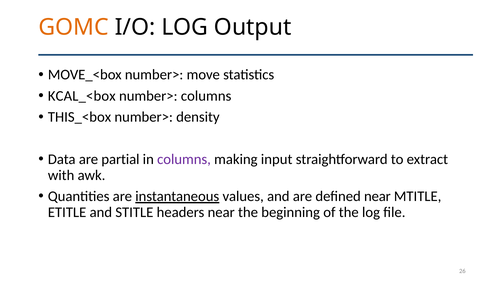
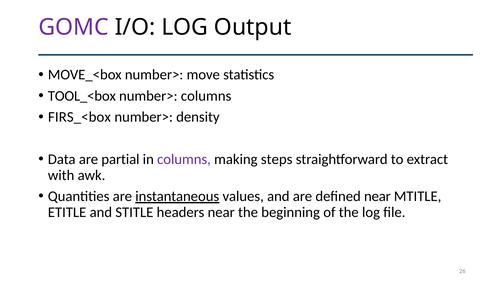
GOMC colour: orange -> purple
KCAL_<box: KCAL_<box -> TOOL_<box
THIS_<box: THIS_<box -> FIRS_<box
input: input -> steps
